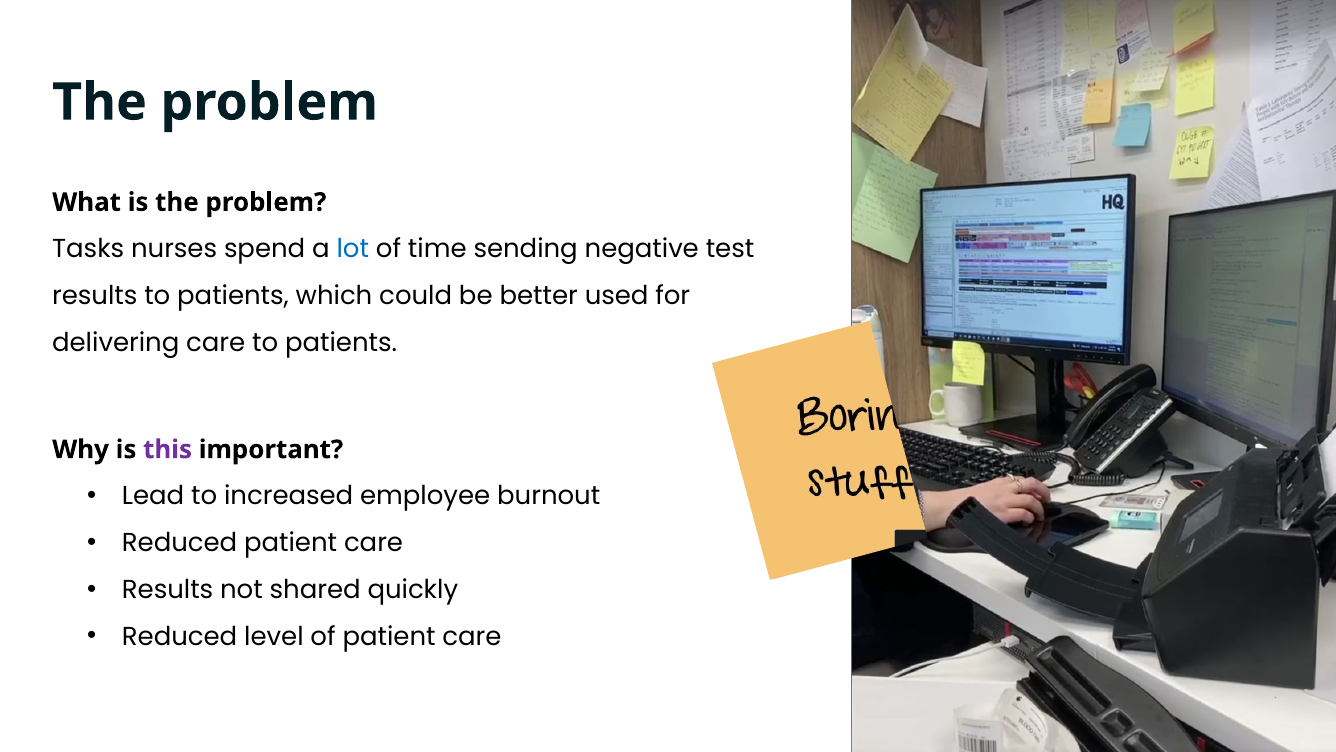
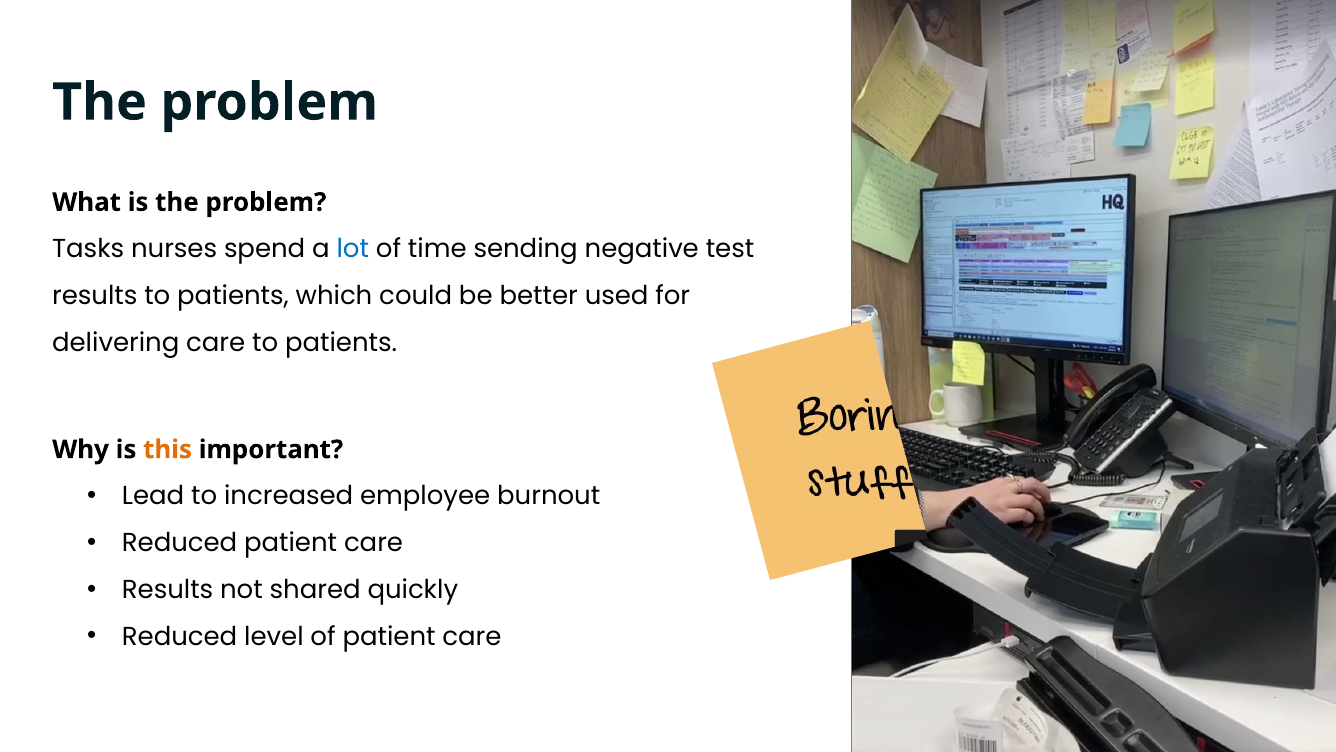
this colour: purple -> orange
